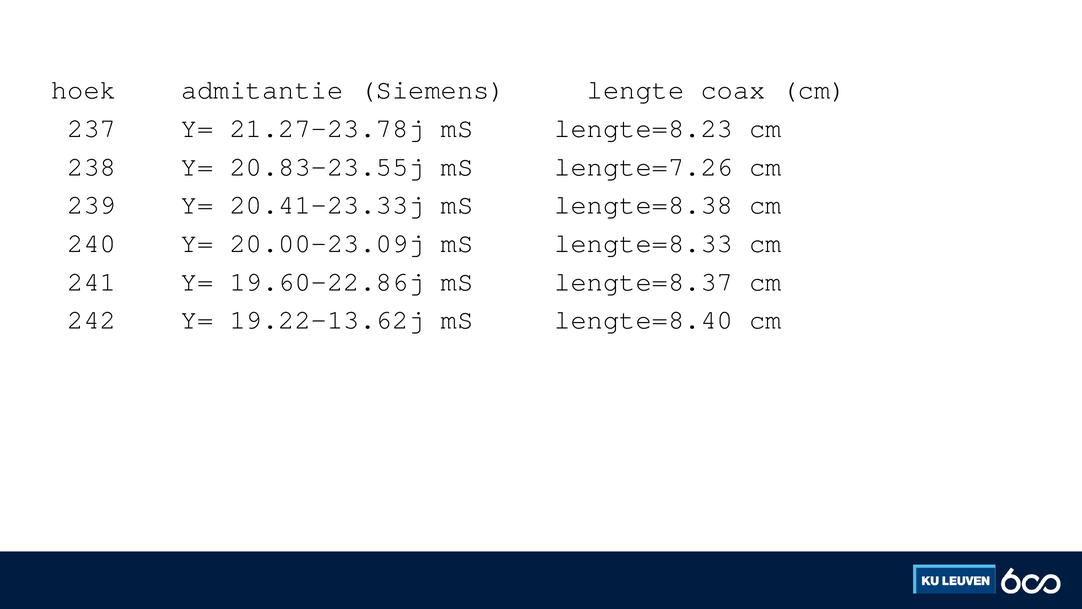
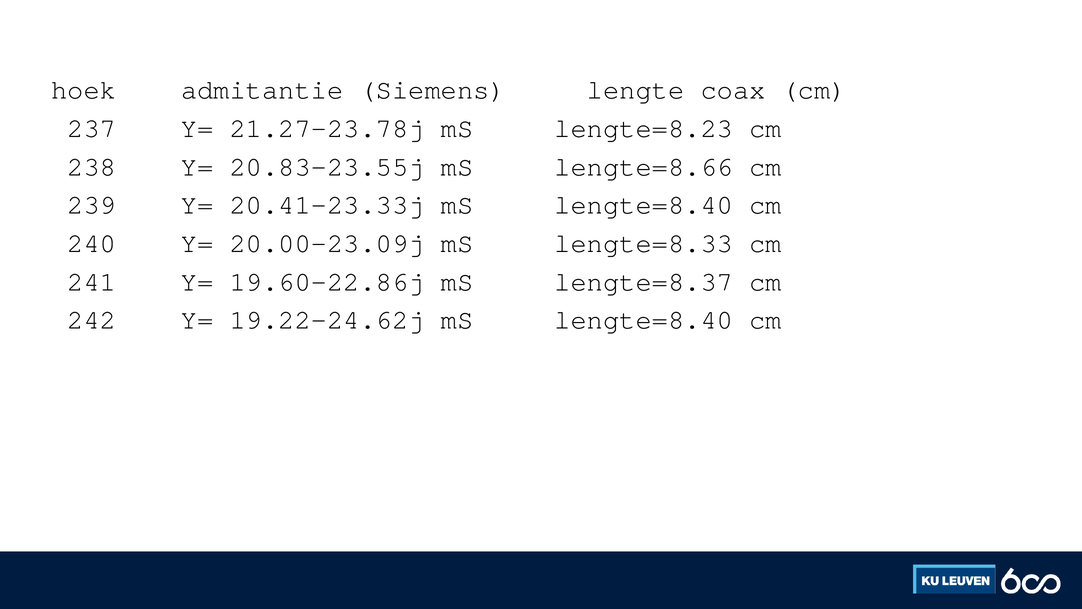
lengte=7.26: lengte=7.26 -> lengte=8.66
20.41-23.33j mS lengte=8.38: lengte=8.38 -> lengte=8.40
19.22-13.62j: 19.22-13.62j -> 19.22-24.62j
